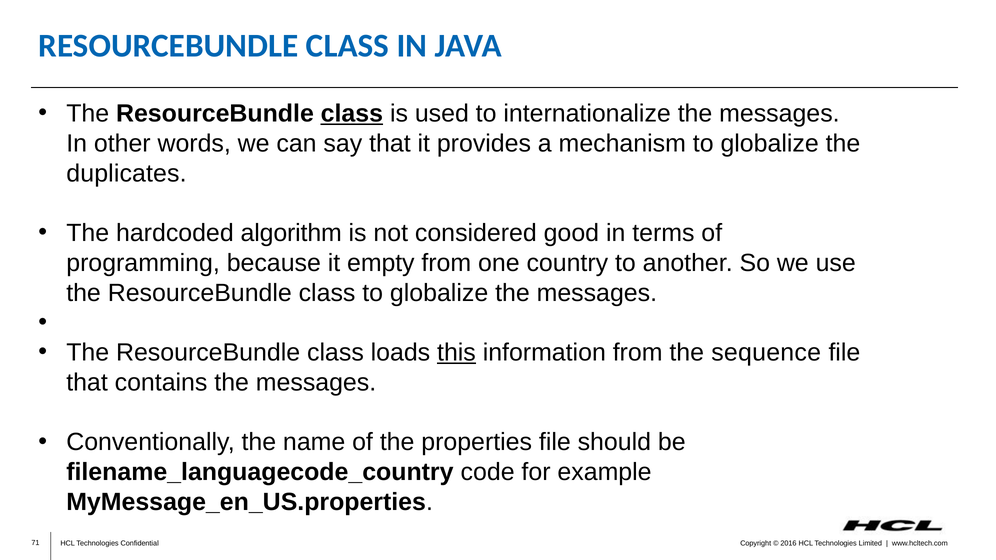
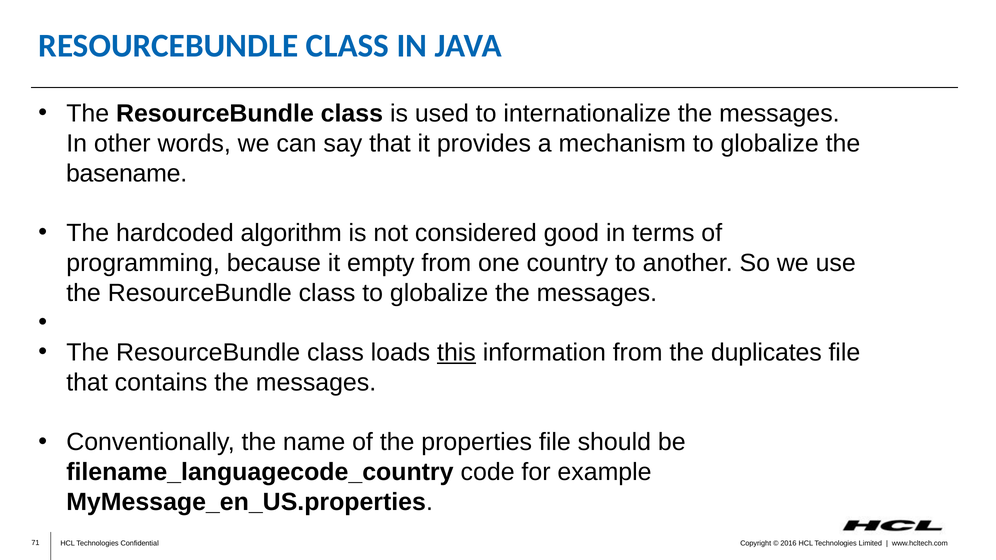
class at (352, 114) underline: present -> none
duplicates: duplicates -> basename
sequence: sequence -> duplicates
